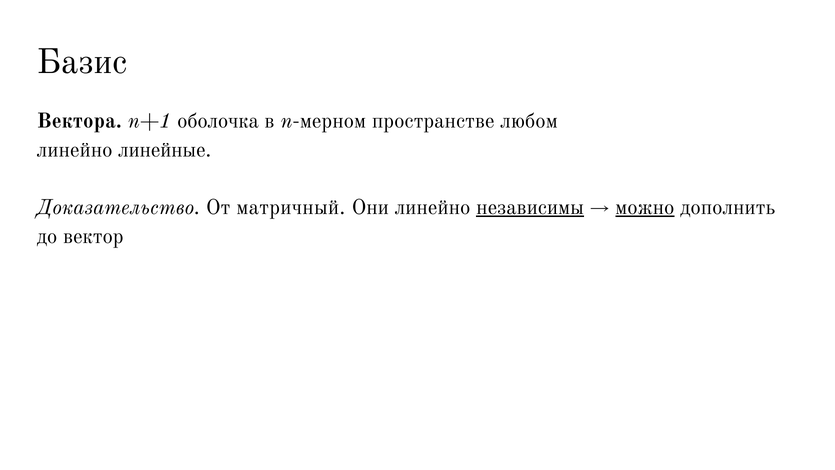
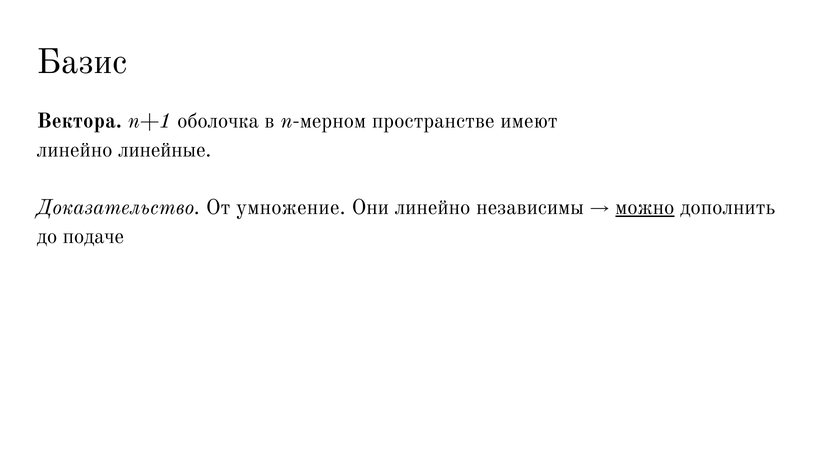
любом: любом -> имеют
матричный: матричный -> умножение
независимы underline: present -> none
вектор: вектор -> подаче
